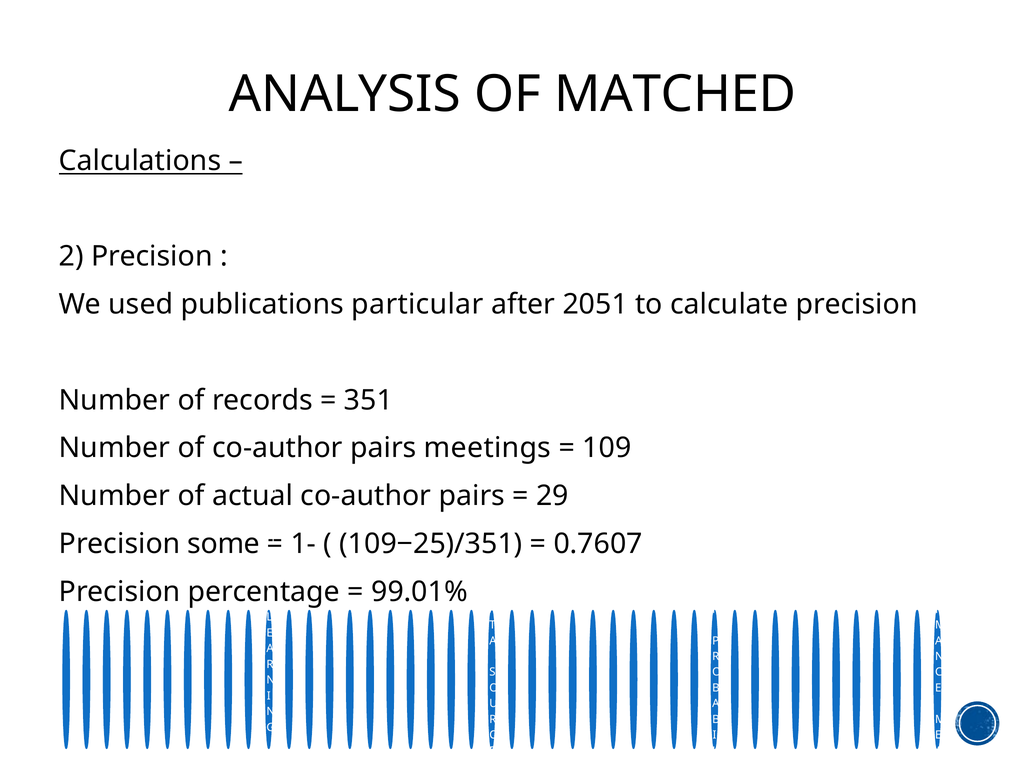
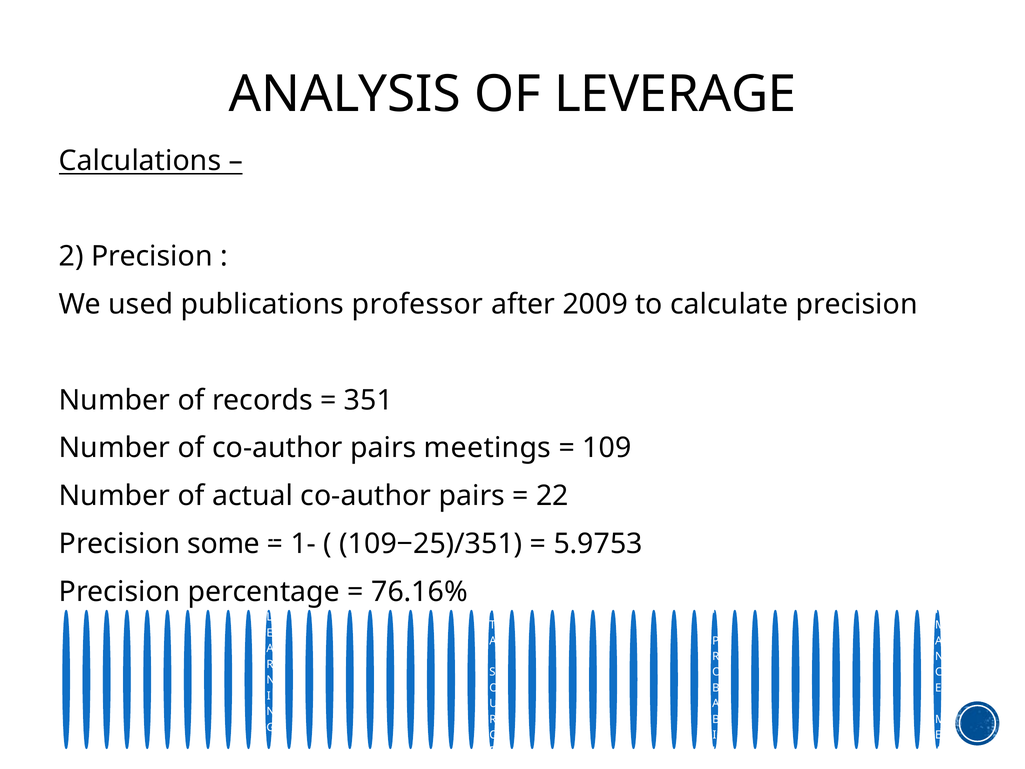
MATCHED: MATCHED -> LEVERAGE
particular: particular -> professor
2051: 2051 -> 2009
29: 29 -> 22
0.7607: 0.7607 -> 5.9753
99.01%: 99.01% -> 76.16%
